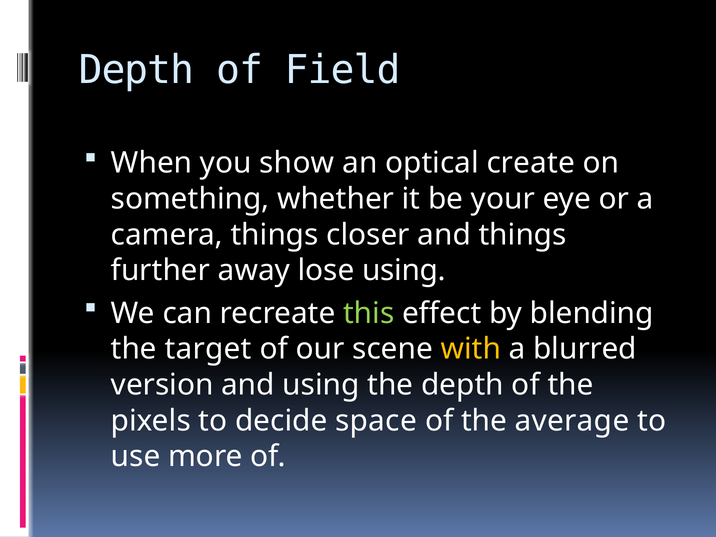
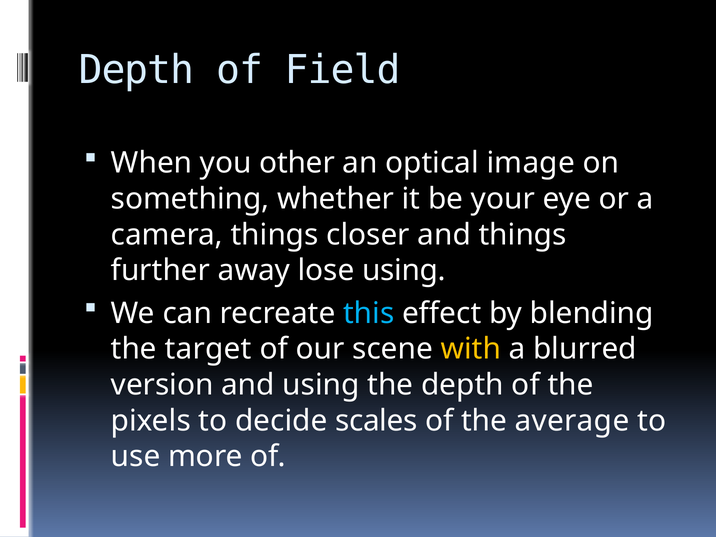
show: show -> other
create: create -> image
this colour: light green -> light blue
space: space -> scales
